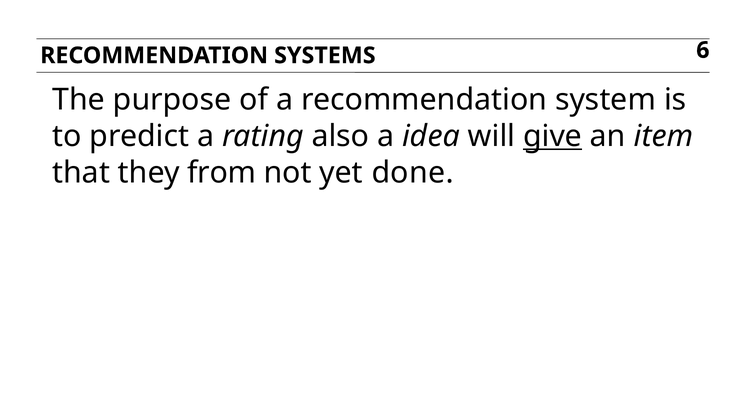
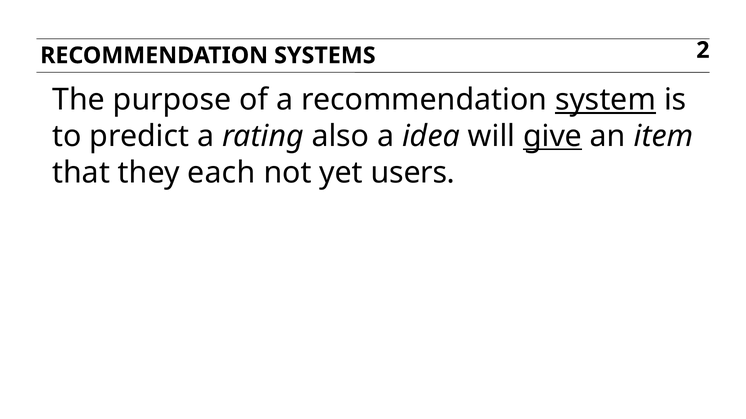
6: 6 -> 2
system underline: none -> present
from: from -> each
done: done -> users
